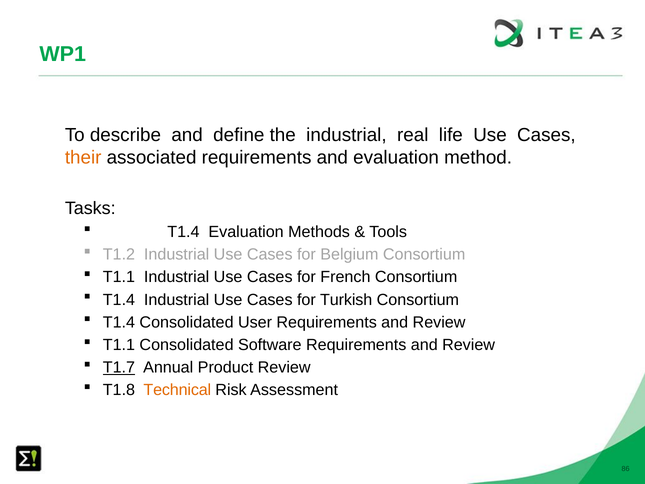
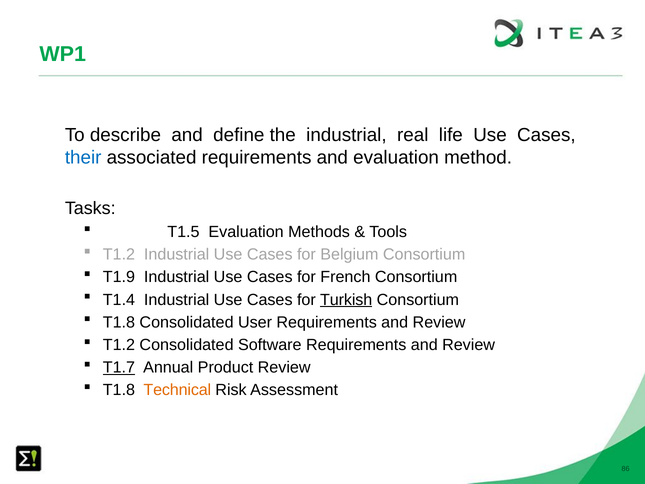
their colour: orange -> blue
T1.4 at (183, 232): T1.4 -> T1.5
T1.1 at (119, 277): T1.1 -> T1.9
Turkish underline: none -> present
T1.4 at (119, 322): T1.4 -> T1.8
T1.1 at (119, 345): T1.1 -> T1.2
